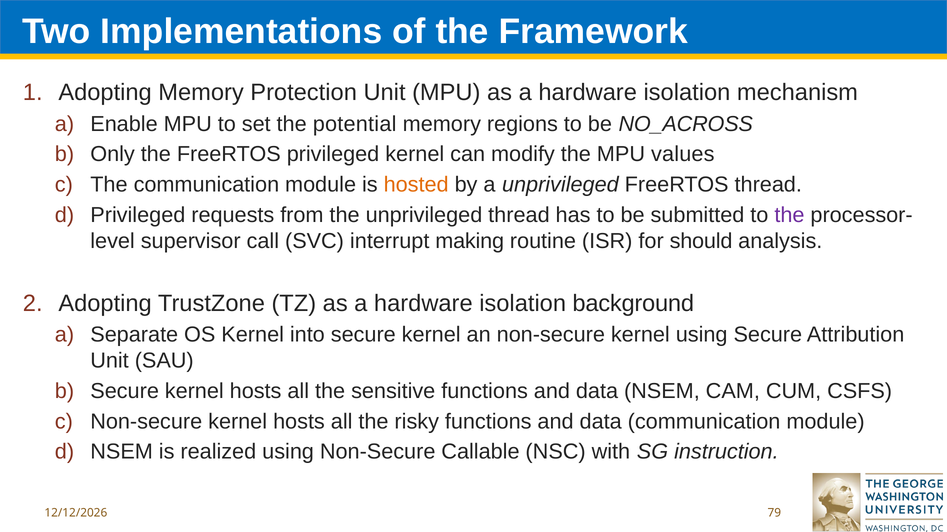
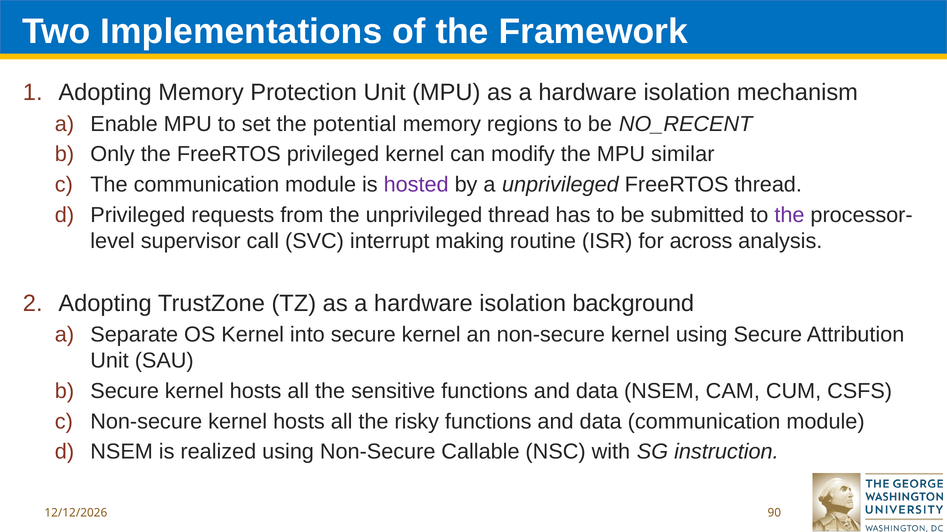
NO_ACROSS: NO_ACROSS -> NO_RECENT
values: values -> similar
hosted colour: orange -> purple
should: should -> across
79: 79 -> 90
